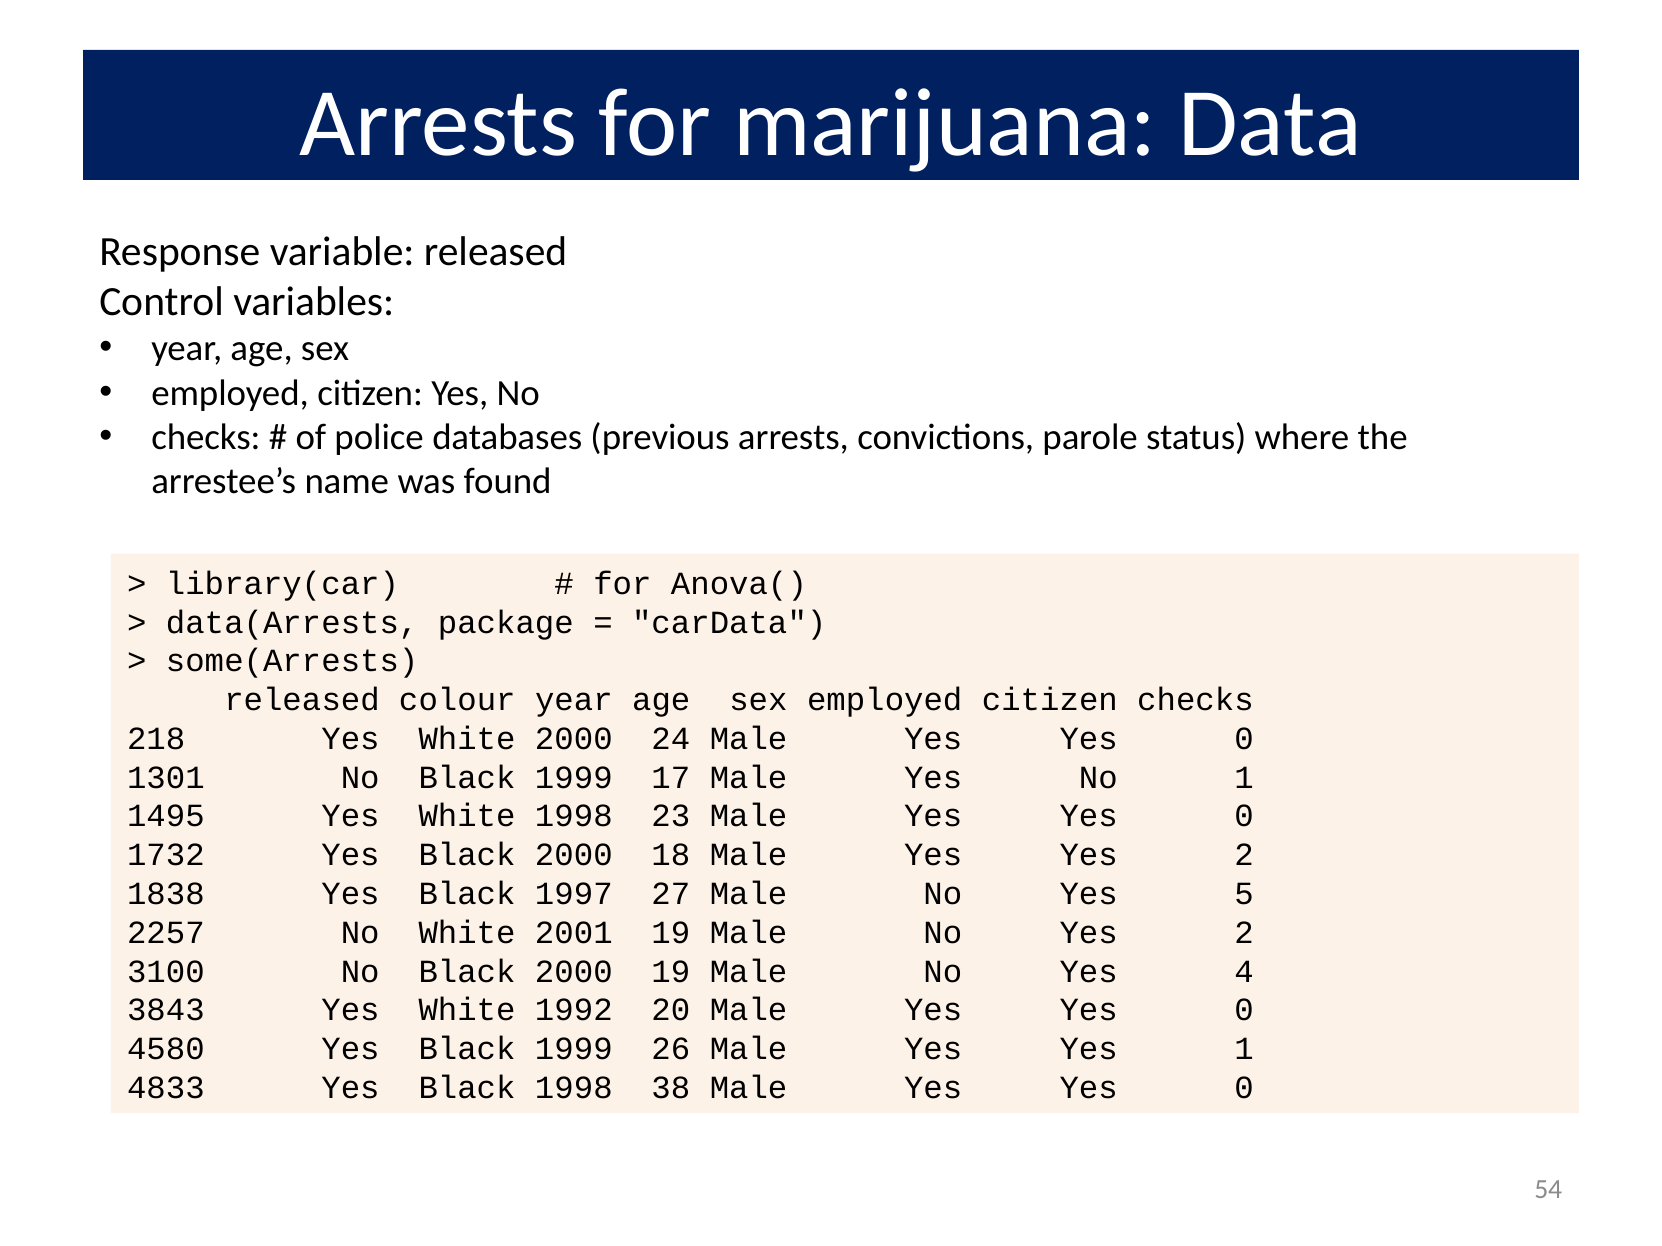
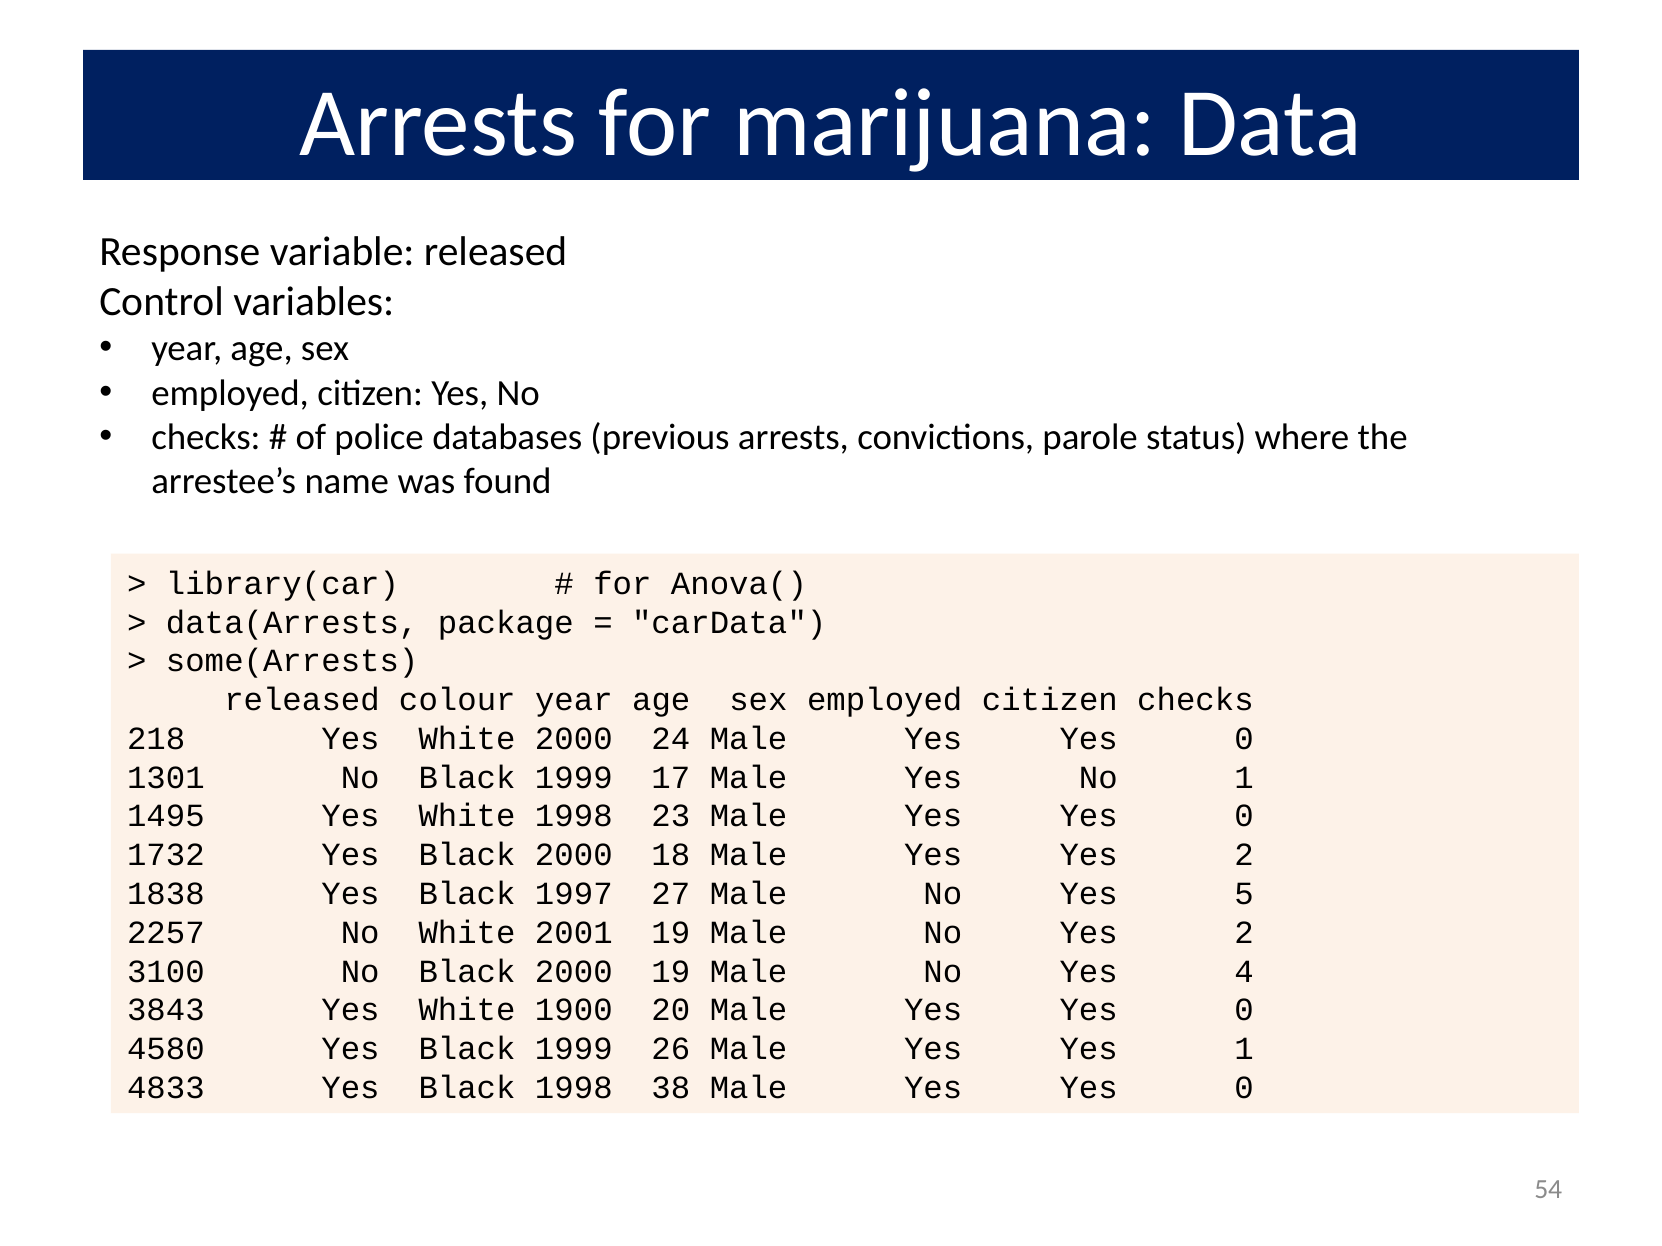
1992: 1992 -> 1900
